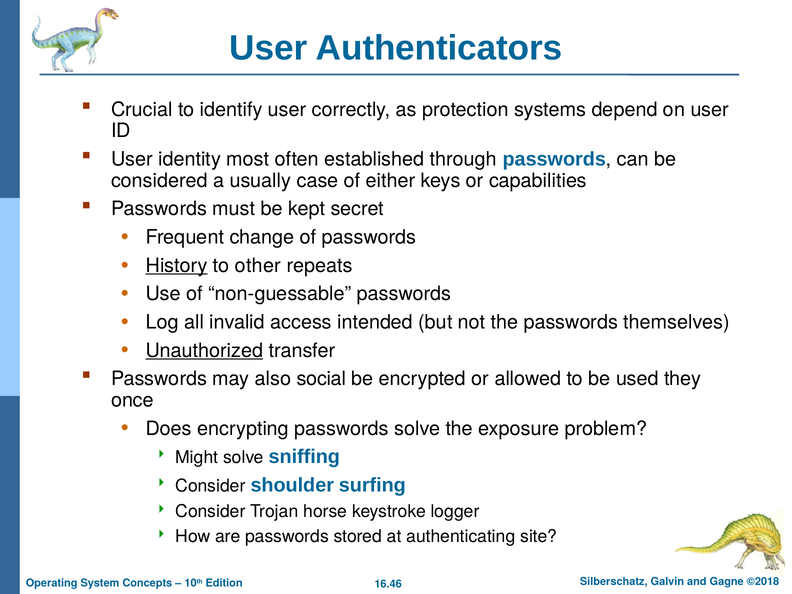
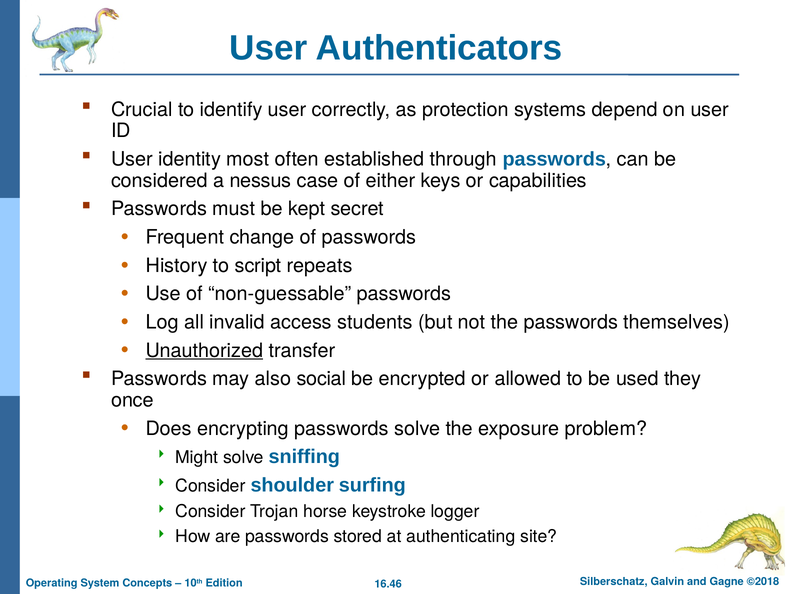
usually: usually -> nessus
History underline: present -> none
other: other -> script
intended: intended -> students
